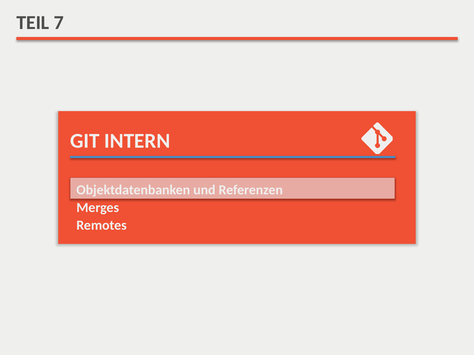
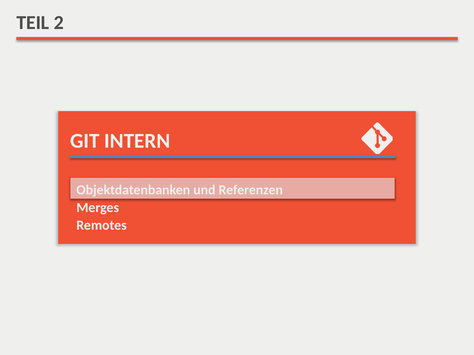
7: 7 -> 2
